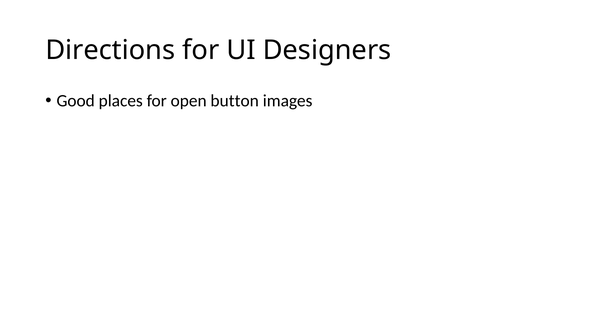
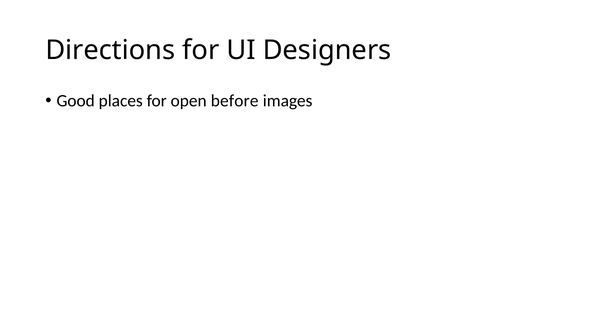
button: button -> before
